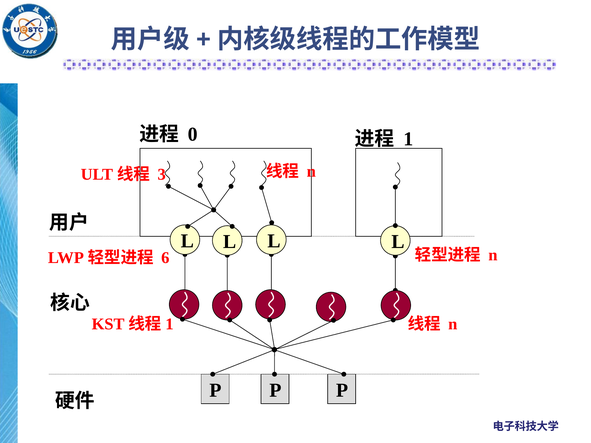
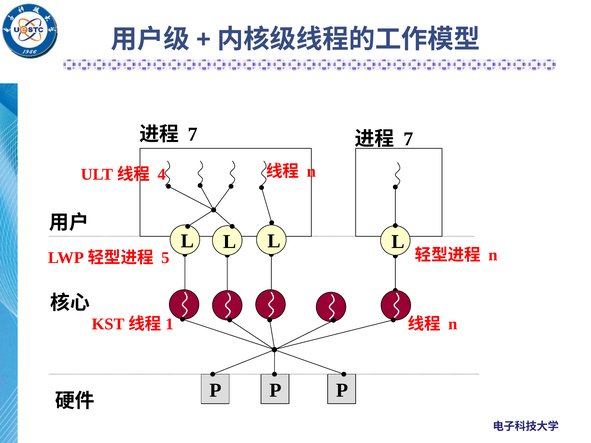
0 at (193, 134): 0 -> 7
1 at (408, 139): 1 -> 7
3: 3 -> 4
6: 6 -> 5
